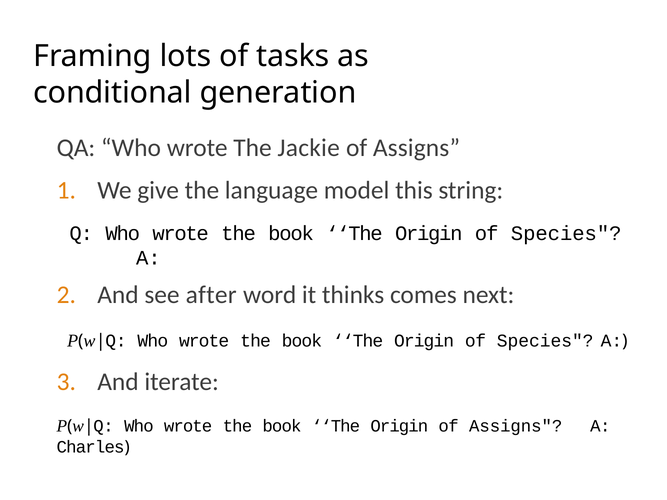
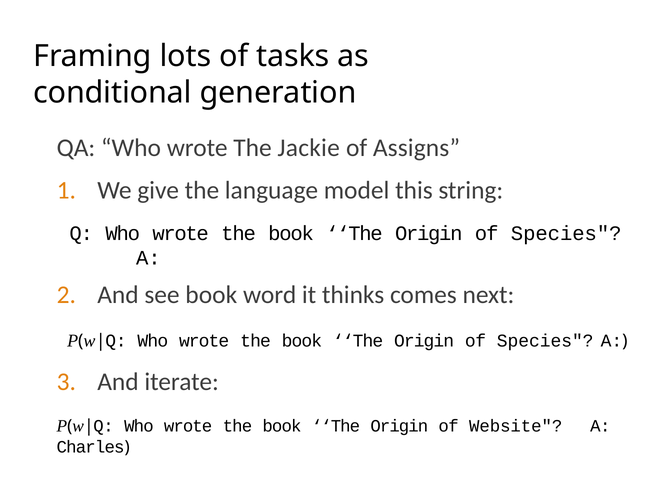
see after: after -> book
Origin of Assigns: Assigns -> Website
